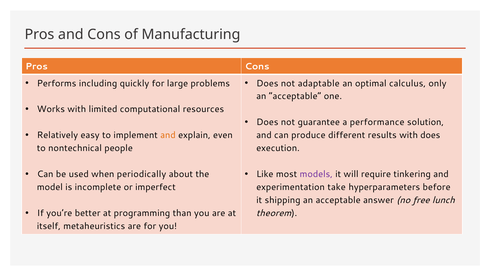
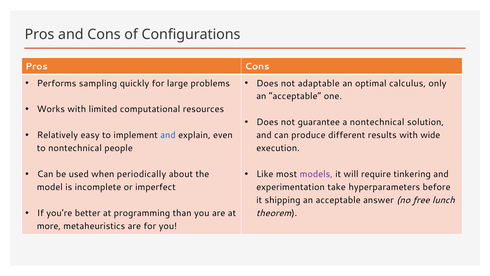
Manufacturing: Manufacturing -> Configurations
including: including -> sampling
a performance: performance -> nontechnical
and at (168, 135) colour: orange -> blue
with does: does -> wide
itself: itself -> more
